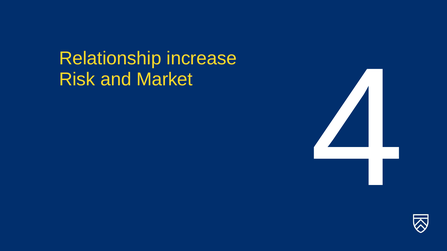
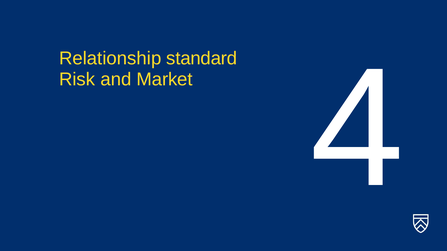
increase: increase -> standard
